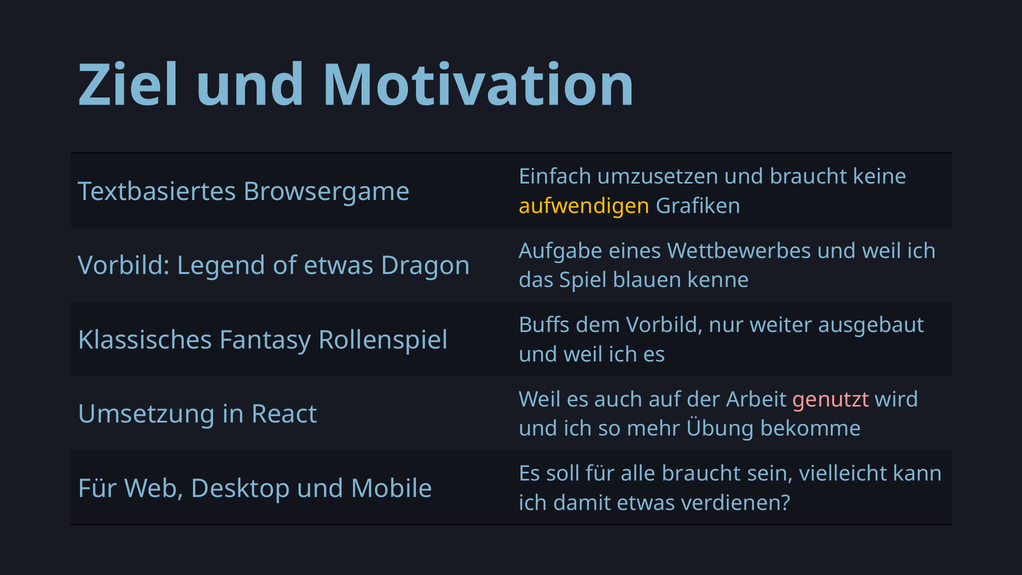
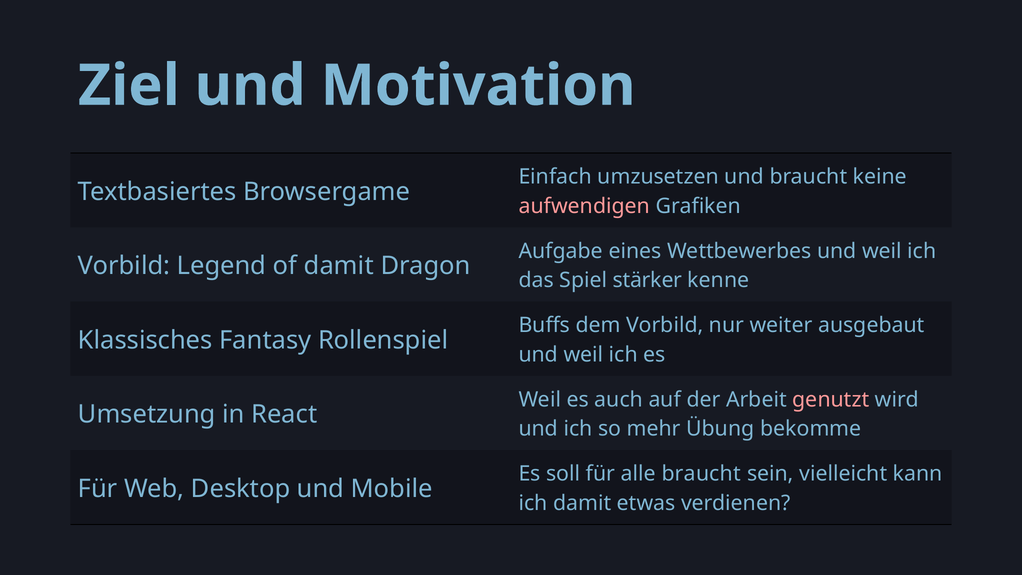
aufwendigen colour: yellow -> pink
of etwas: etwas -> damit
blauen: blauen -> stärker
